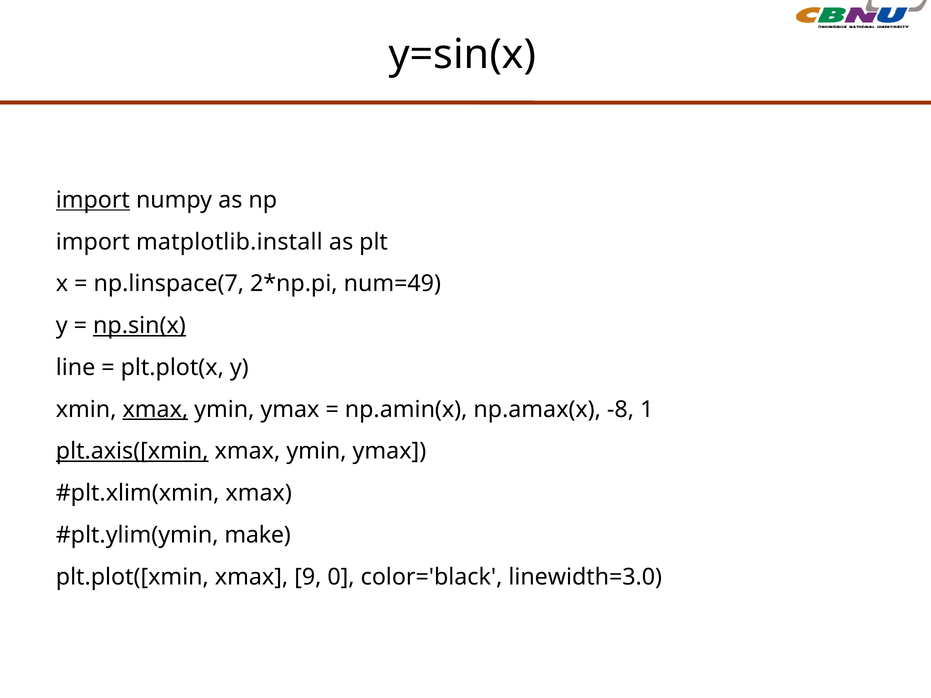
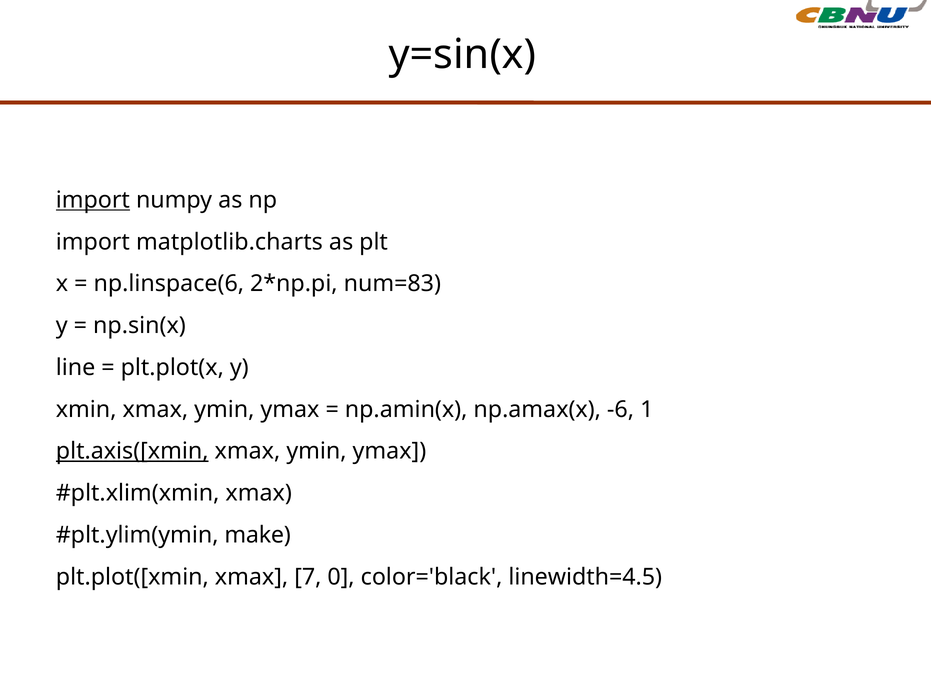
matplotlib.install: matplotlib.install -> matplotlib.charts
np.linspace(7: np.linspace(7 -> np.linspace(6
num=49: num=49 -> num=83
np.sin(x underline: present -> none
xmax at (155, 410) underline: present -> none
-8: -8 -> -6
9: 9 -> 7
linewidth=3.0: linewidth=3.0 -> linewidth=4.5
